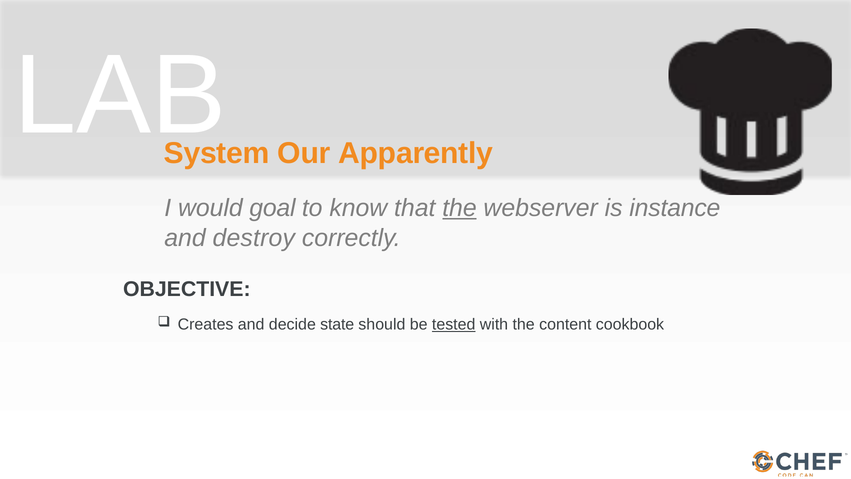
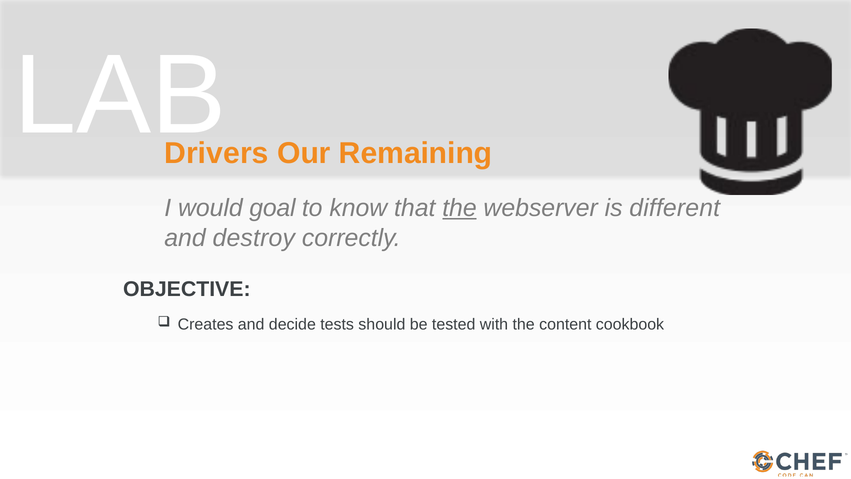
System: System -> Drivers
Apparently: Apparently -> Remaining
instance: instance -> different
state: state -> tests
tested underline: present -> none
